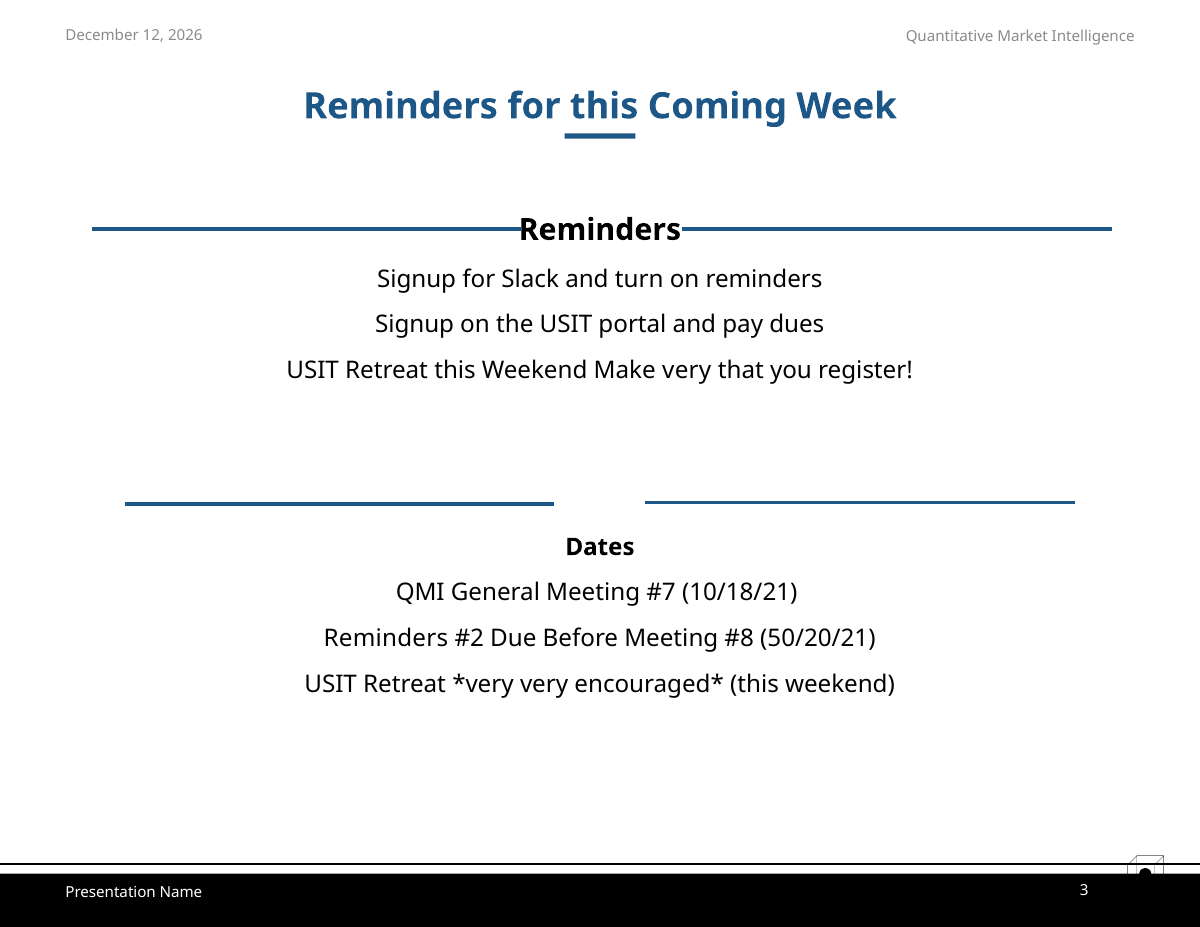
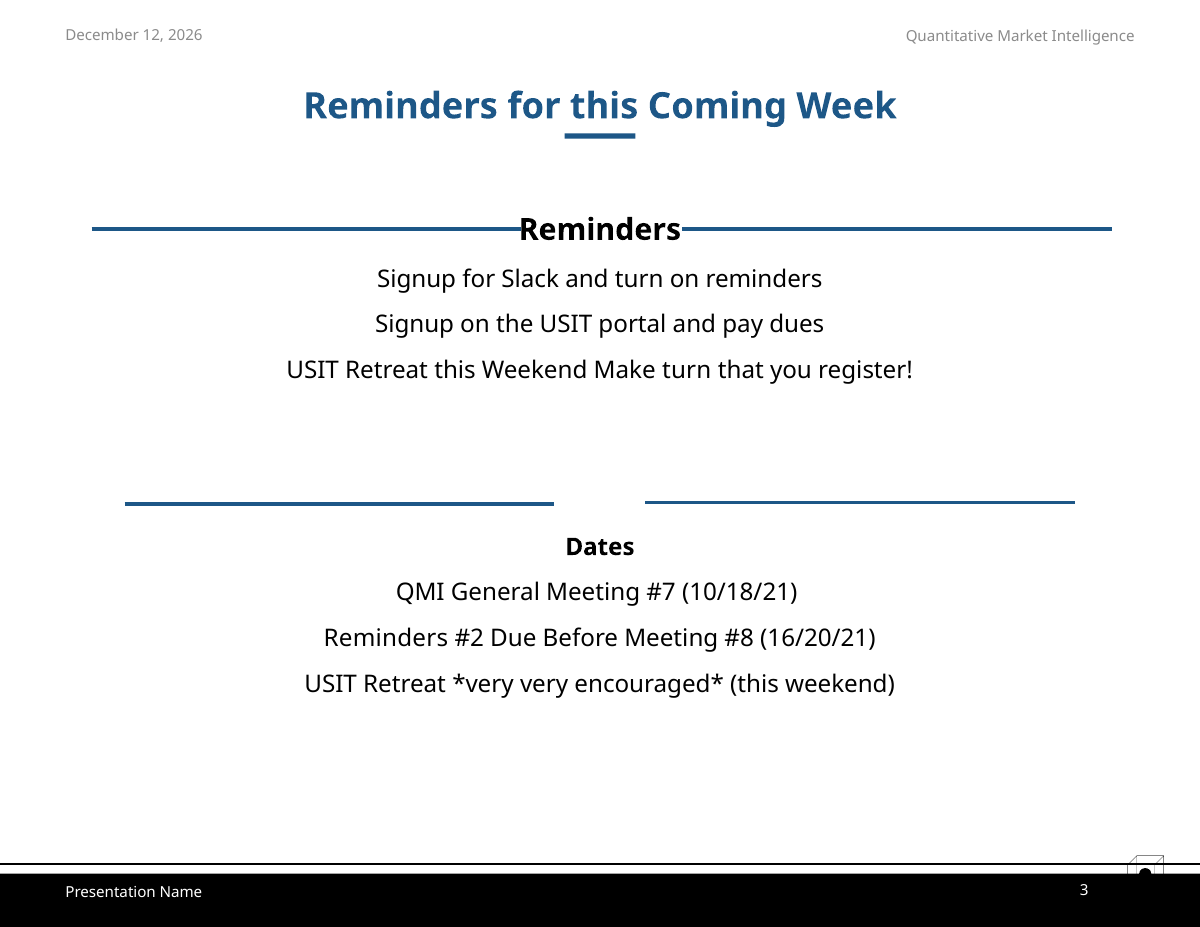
Make very: very -> turn
50/20/21: 50/20/21 -> 16/20/21
